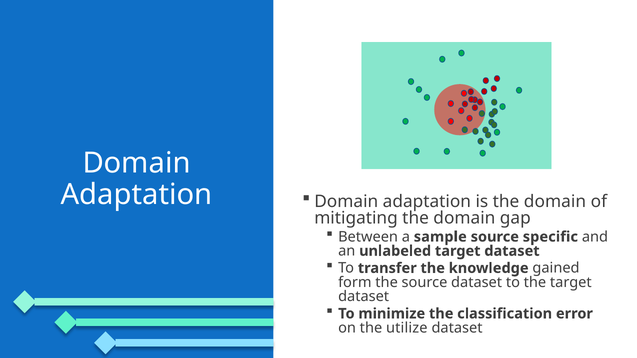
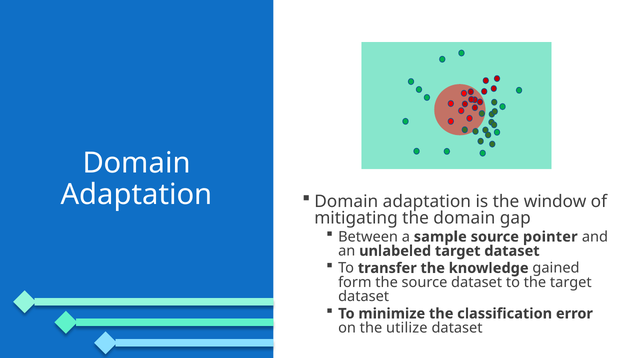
is the domain: domain -> window
specific: specific -> pointer
